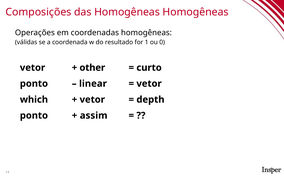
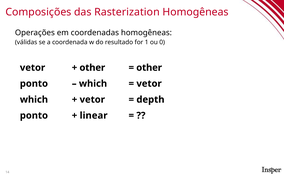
das Homogêneas: Homogêneas -> Rasterization
curto at (149, 68): curto -> other
linear at (93, 84): linear -> which
assim: assim -> linear
